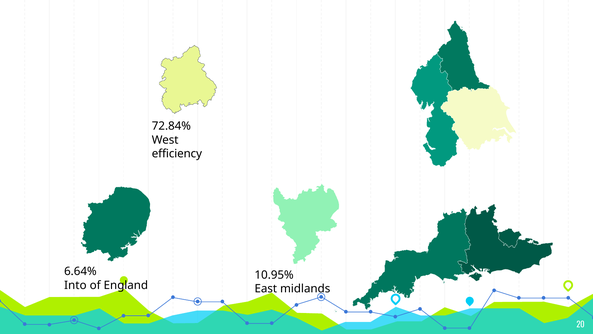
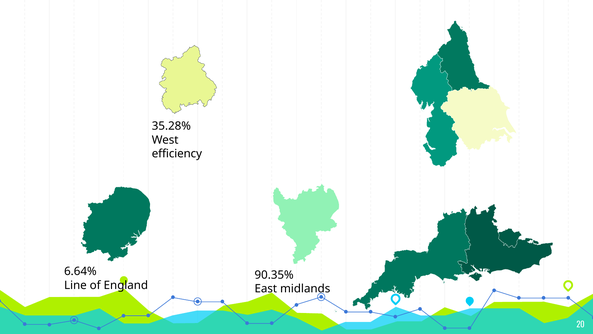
72.84%: 72.84% -> 35.28%
10.95%: 10.95% -> 90.35%
Into: Into -> Line
